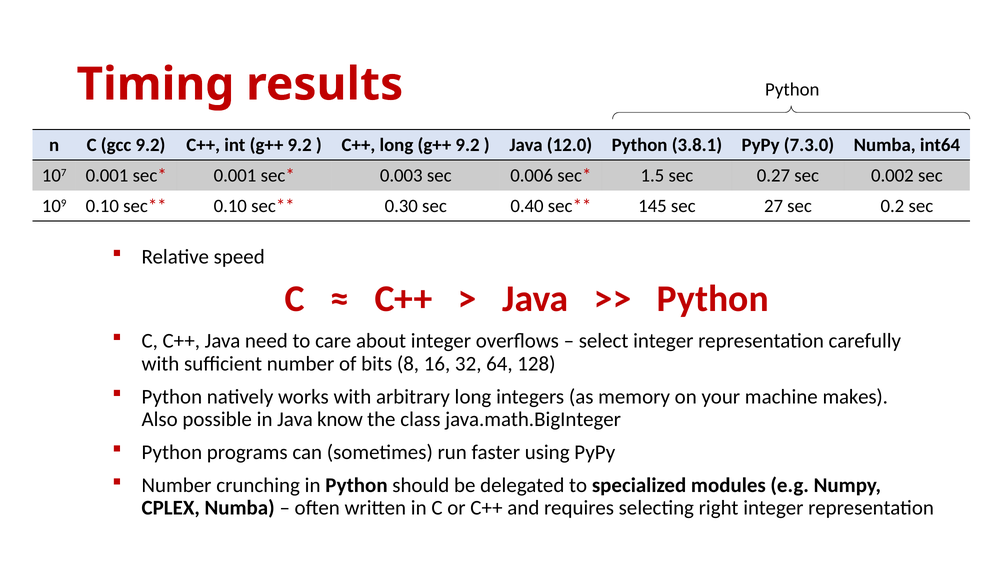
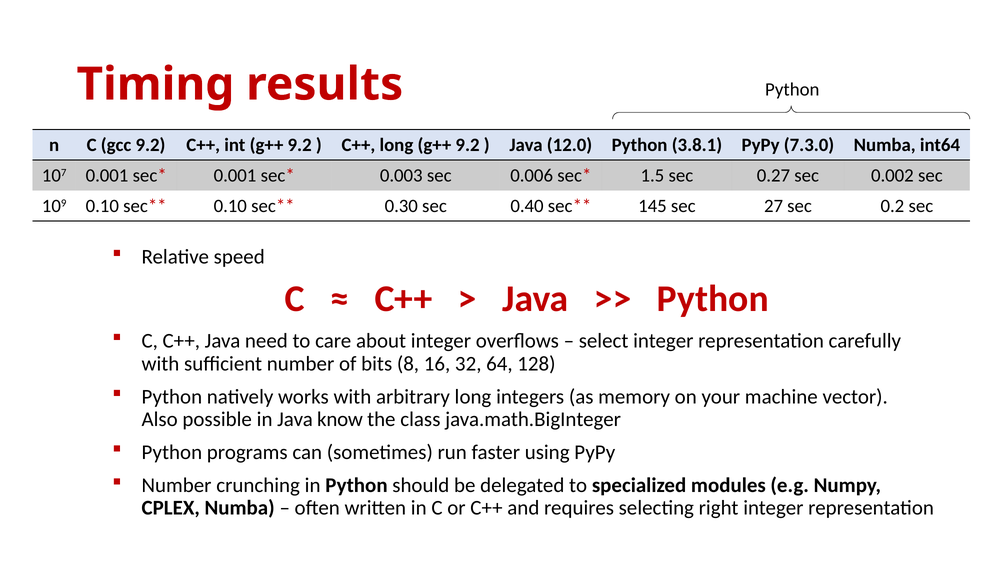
makes: makes -> vector
